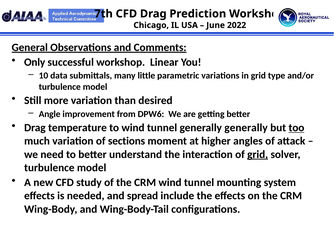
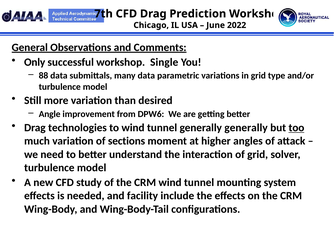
Linear: Linear -> Single
10: 10 -> 88
many little: little -> data
temperature: temperature -> technologies
grid at (258, 155) underline: present -> none
spread: spread -> facility
